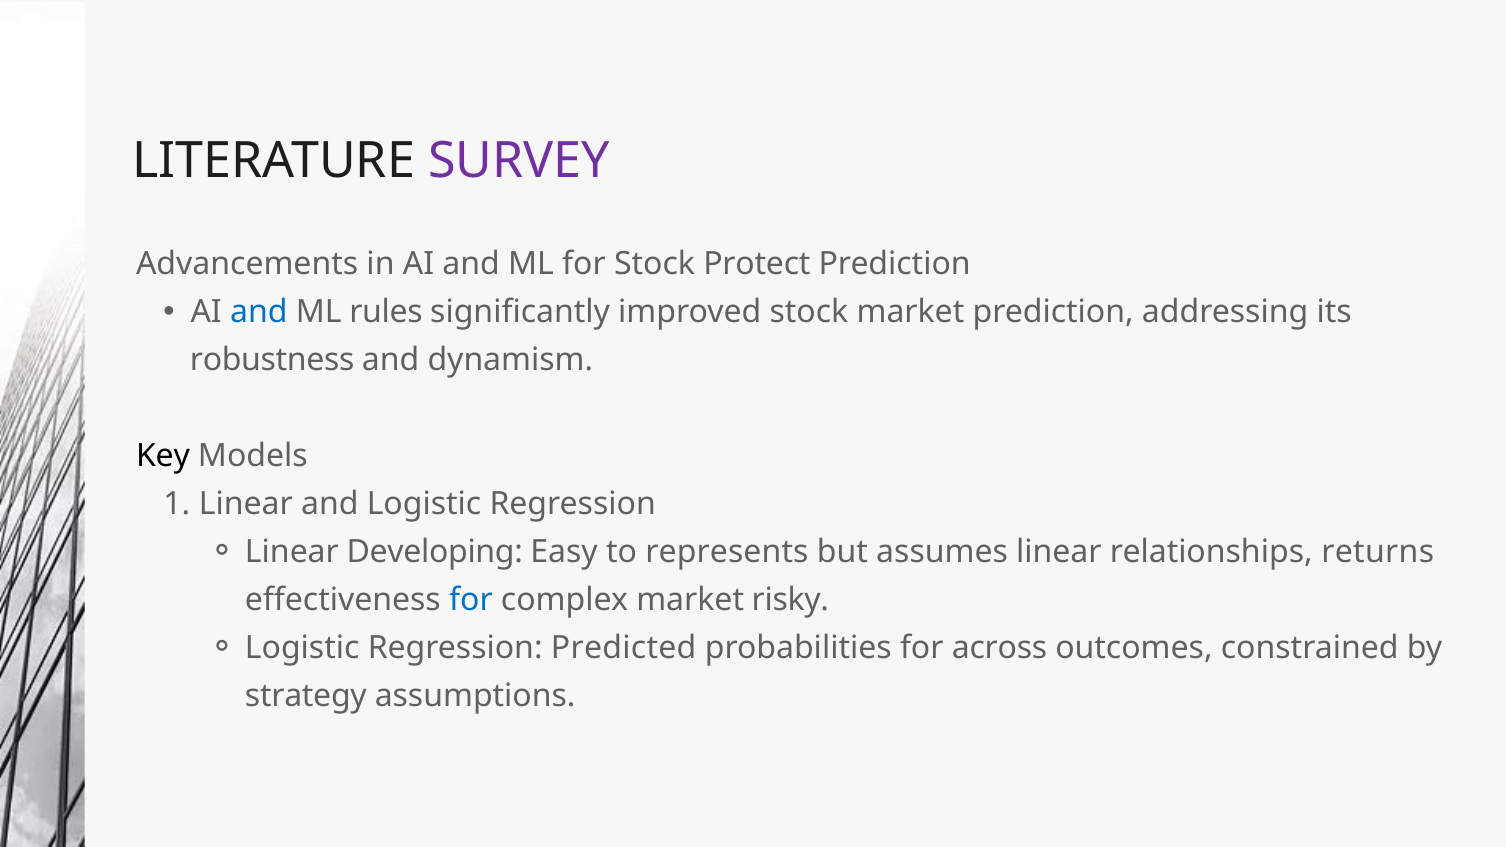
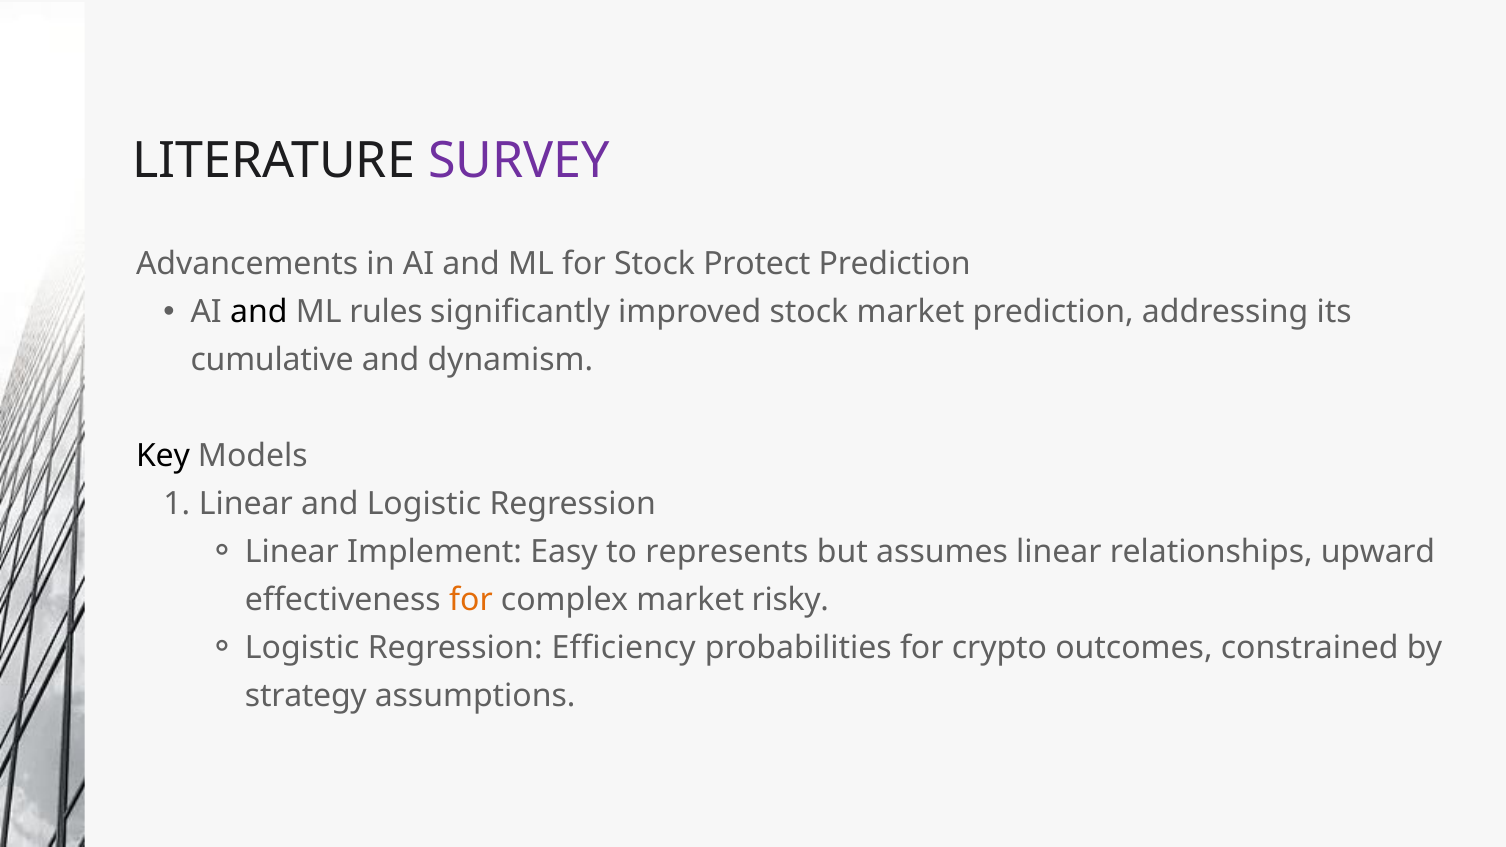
and at (259, 312) colour: blue -> black
robustness: robustness -> cumulative
Developing: Developing -> Implement
returns: returns -> upward
for at (471, 600) colour: blue -> orange
Predicted: Predicted -> Efficiency
across: across -> crypto
